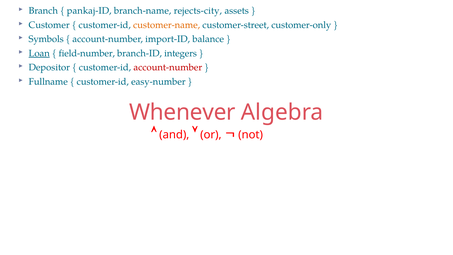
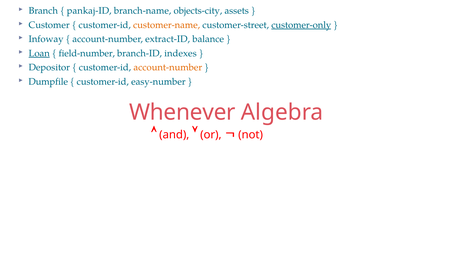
rejects-city: rejects-city -> objects-city
customer-only underline: none -> present
Symbols: Symbols -> Infoway
import-ID: import-ID -> extract-ID
integers: integers -> indexes
account-number at (168, 67) colour: red -> orange
Fullname: Fullname -> Dumpfile
